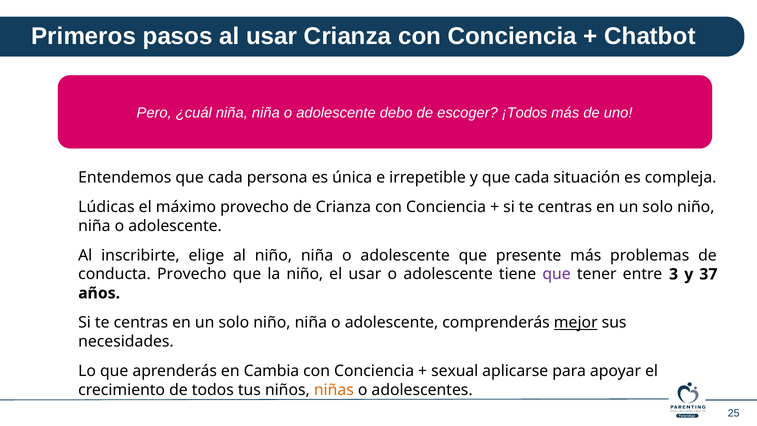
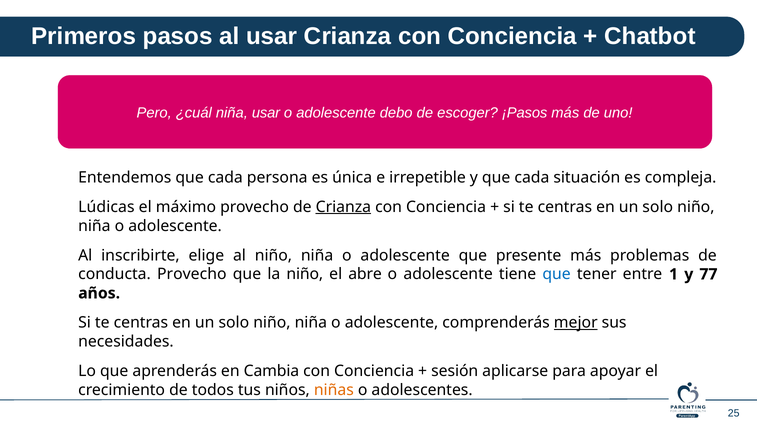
niña niña: niña -> usar
¡Todos: ¡Todos -> ¡Pasos
Crianza at (343, 207) underline: none -> present
el usar: usar -> abre
que at (557, 274) colour: purple -> blue
3: 3 -> 1
37: 37 -> 77
sexual: sexual -> sesión
